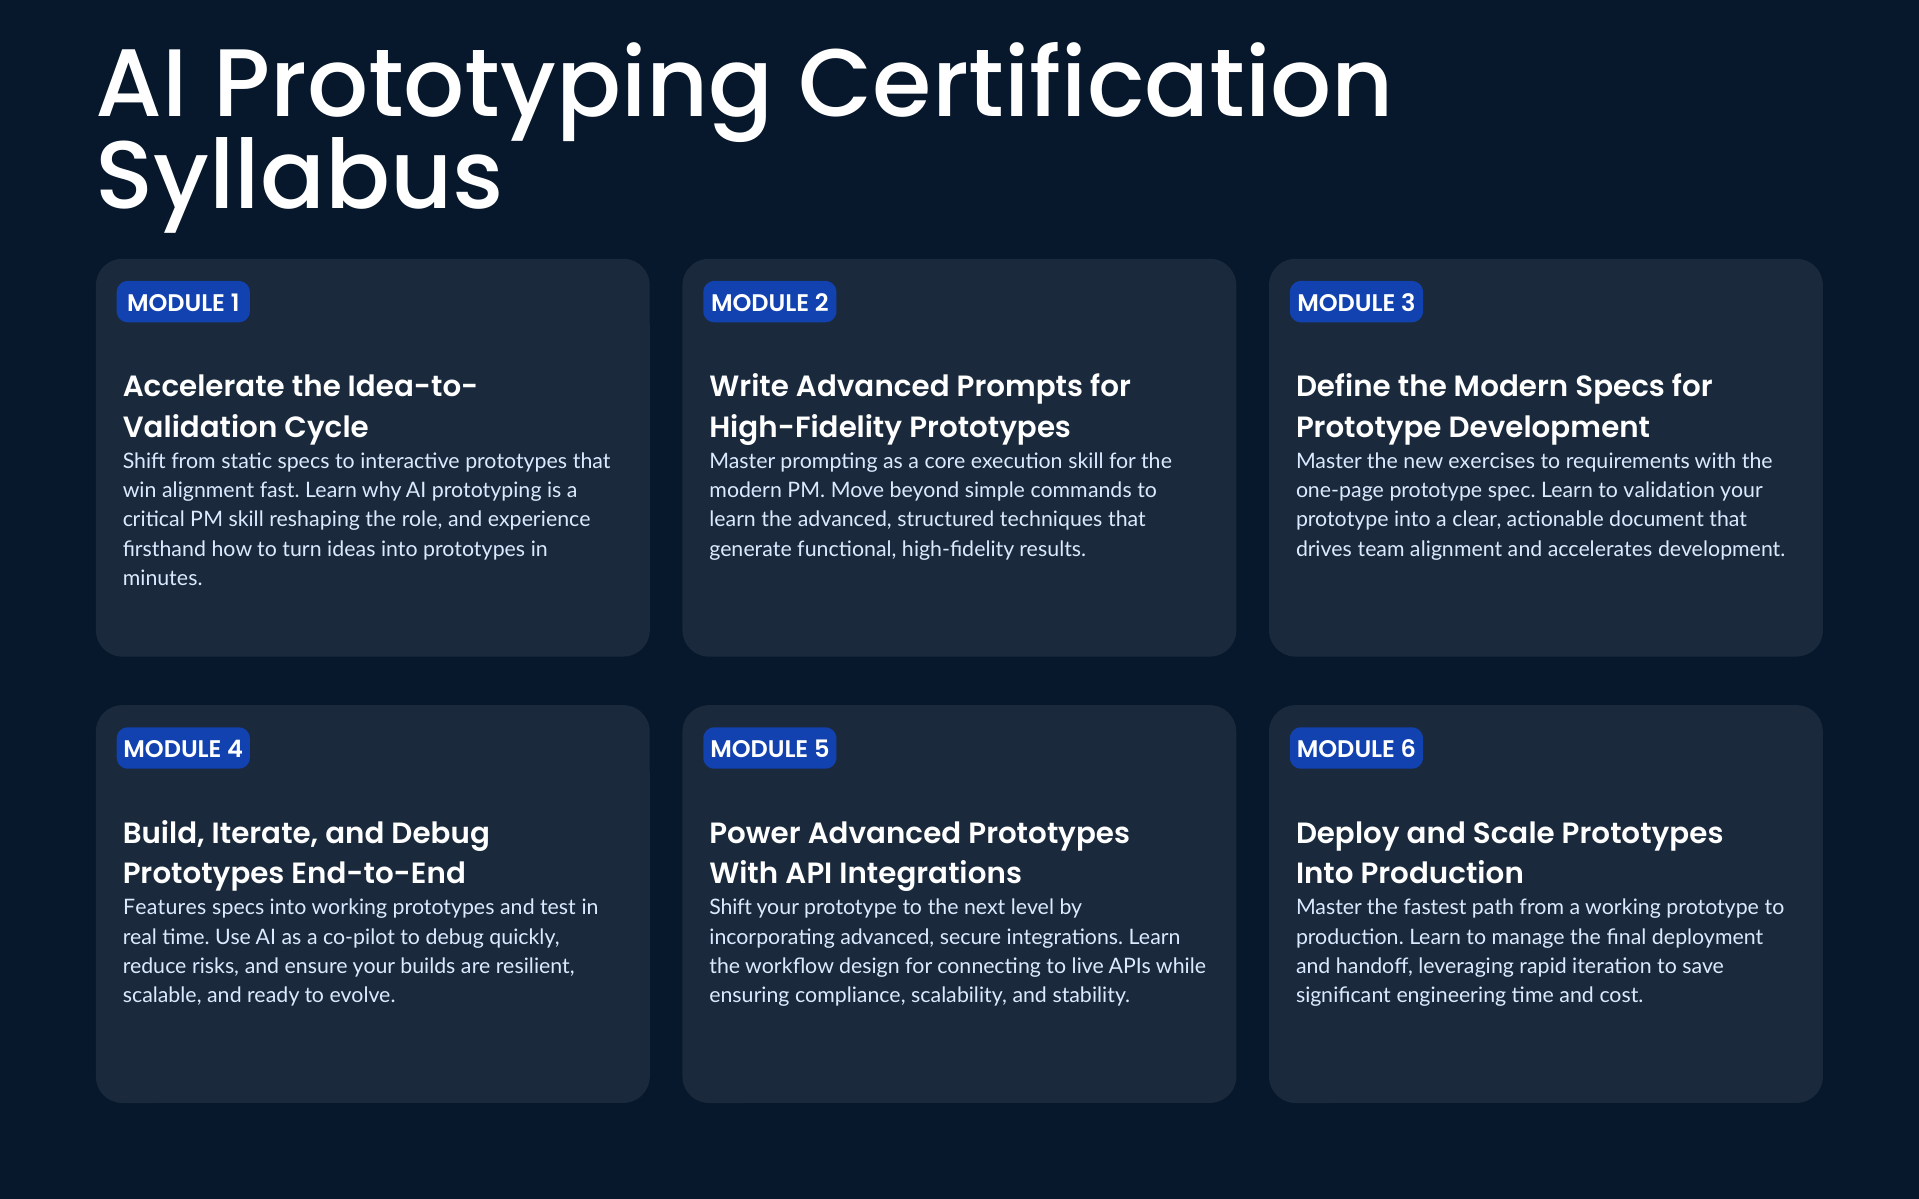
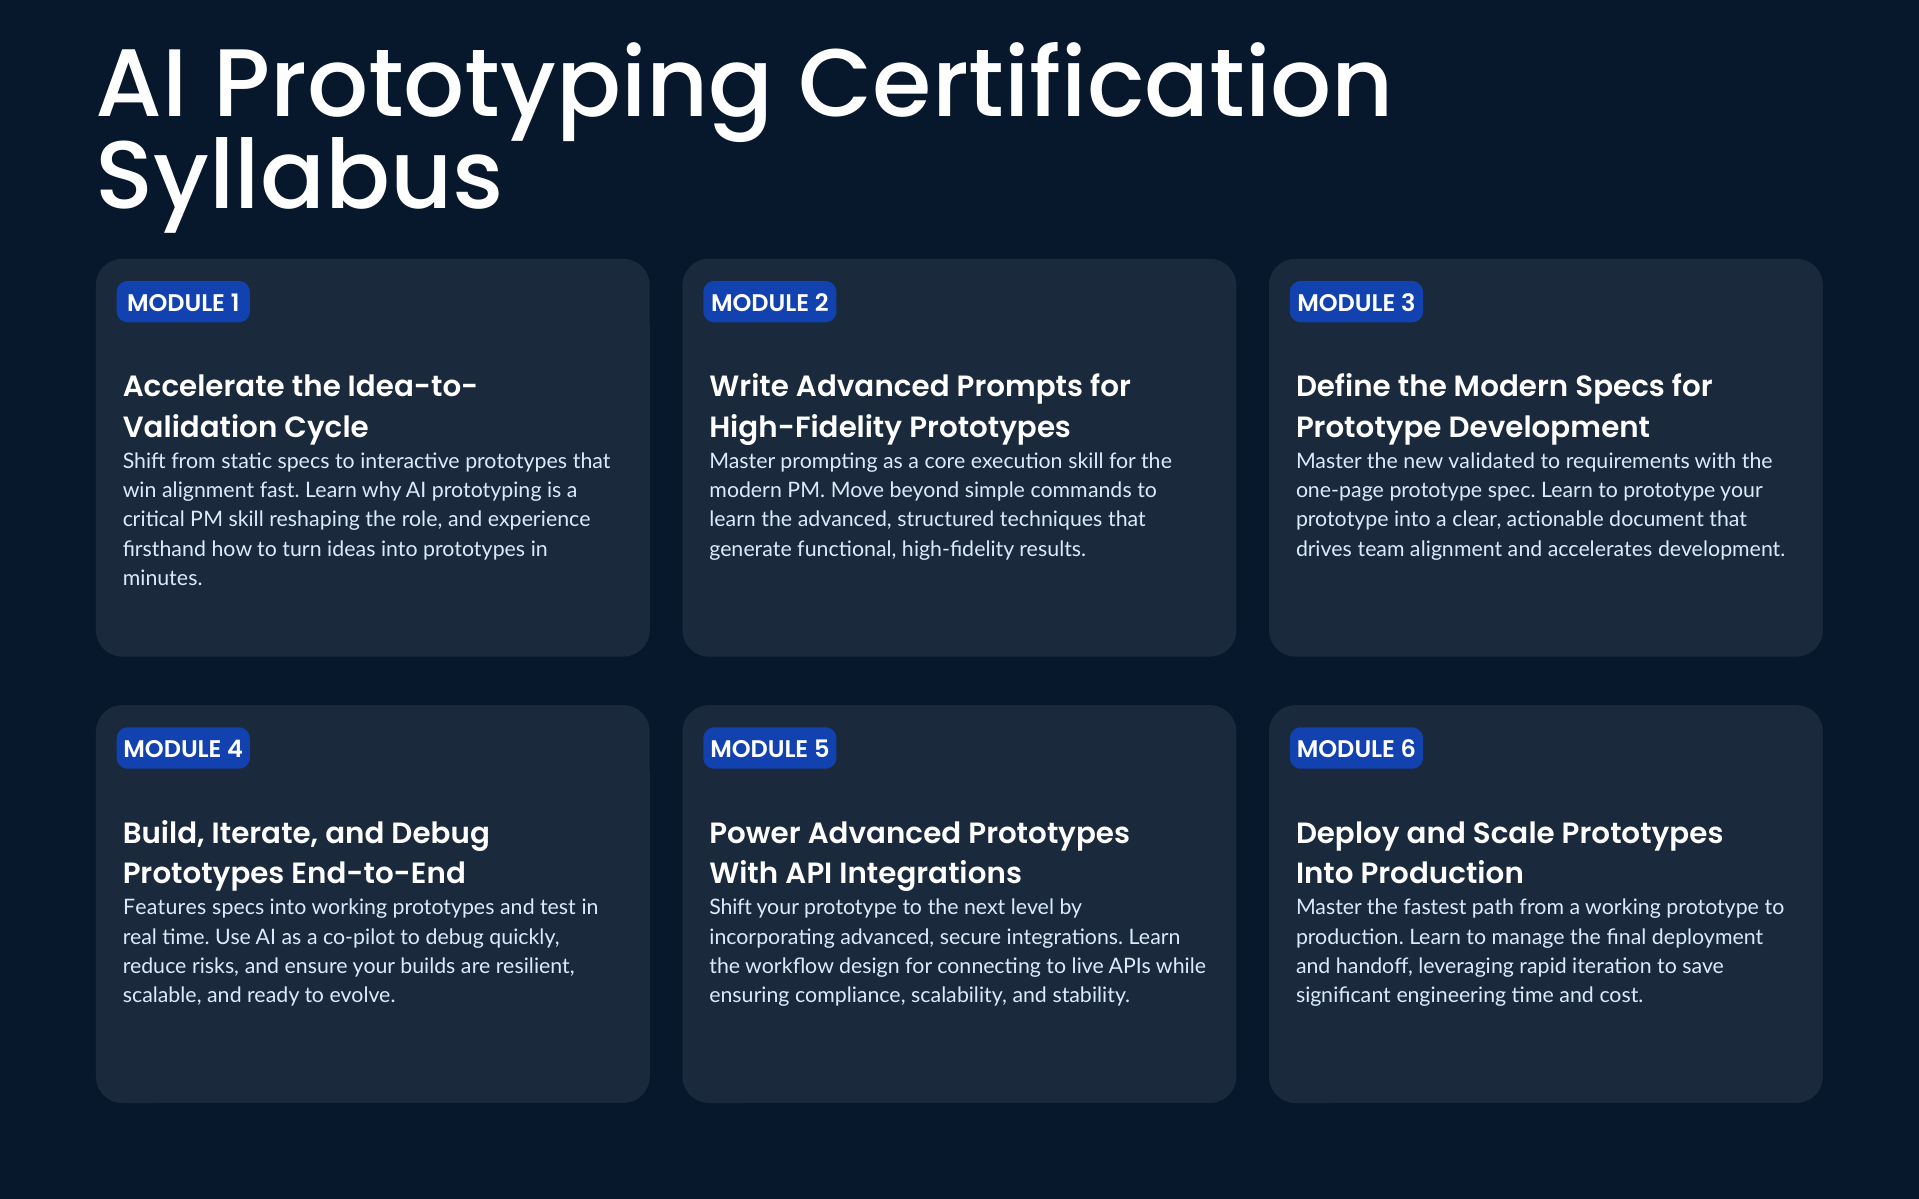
exercises: exercises -> validated
to validation: validation -> prototype
